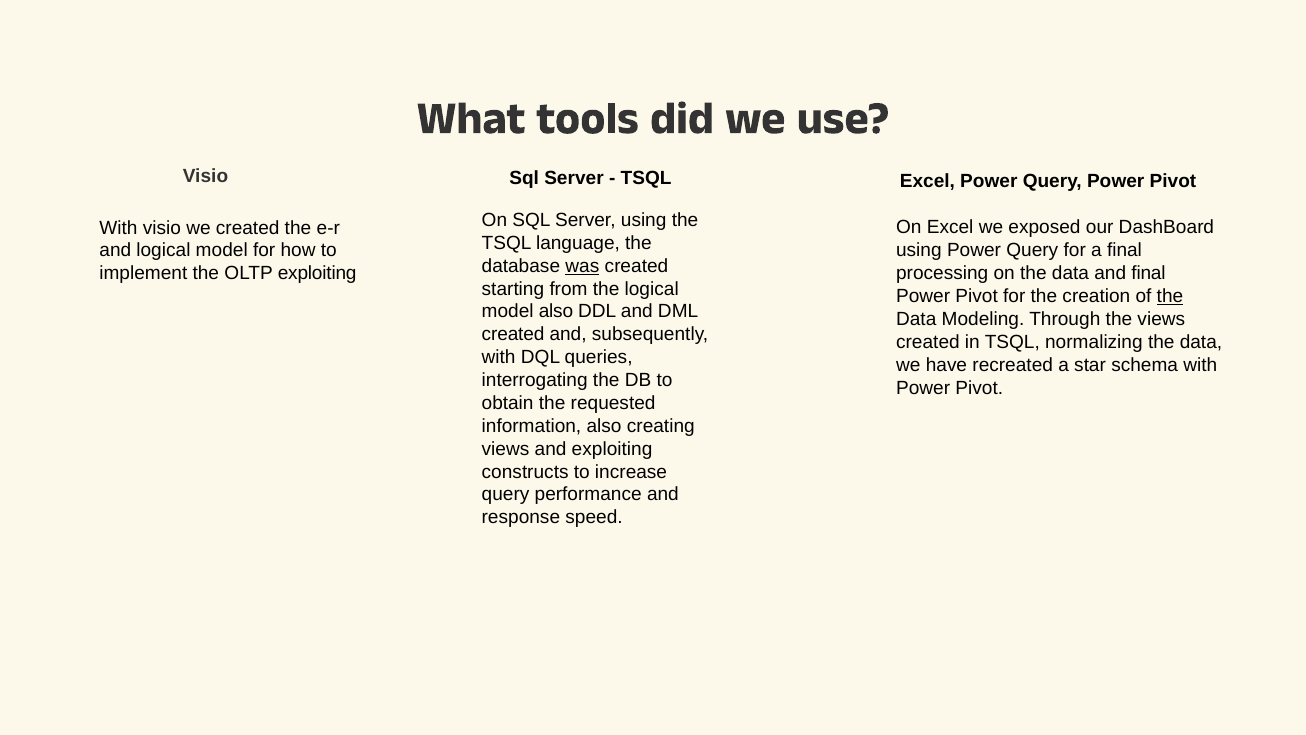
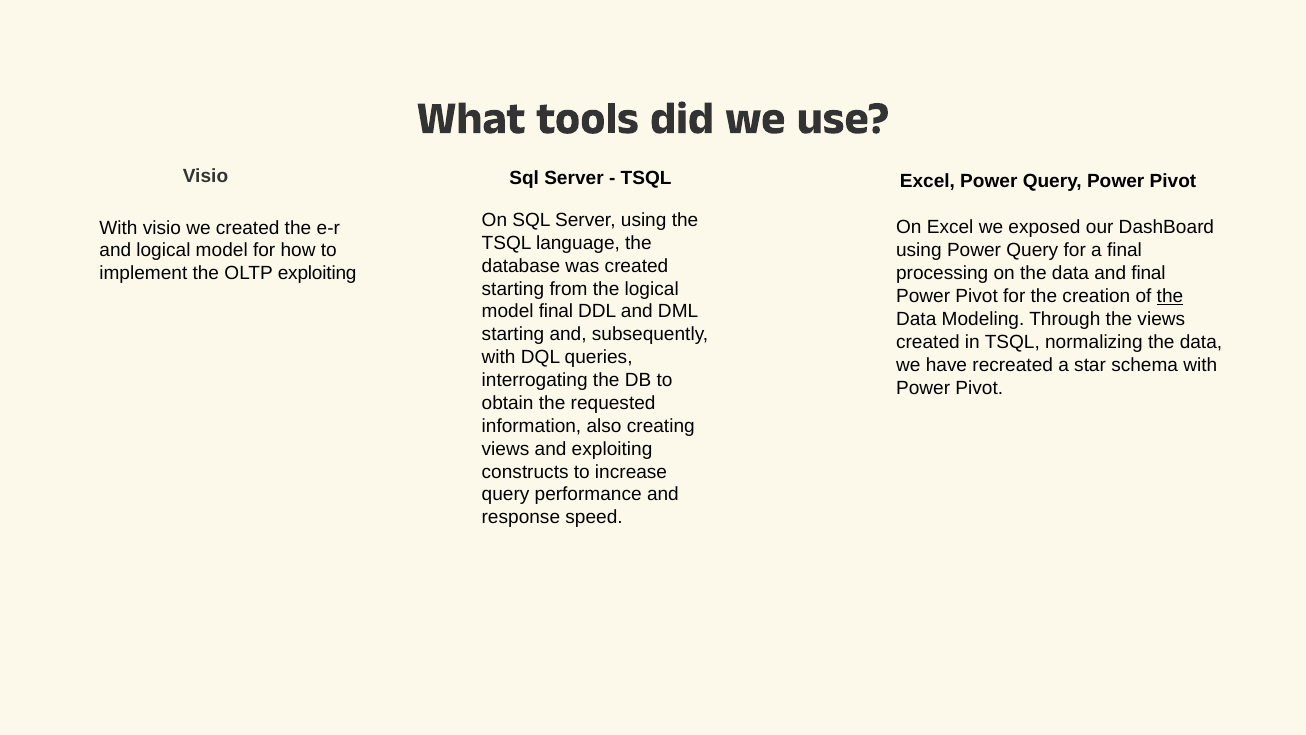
was underline: present -> none
model also: also -> final
created at (513, 334): created -> starting
